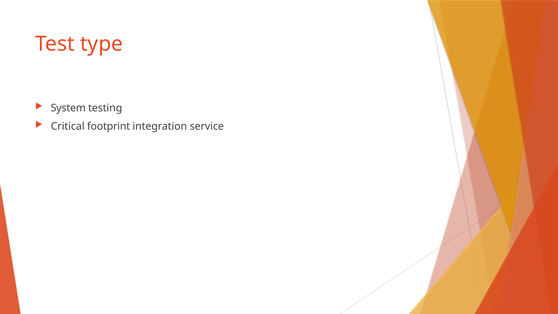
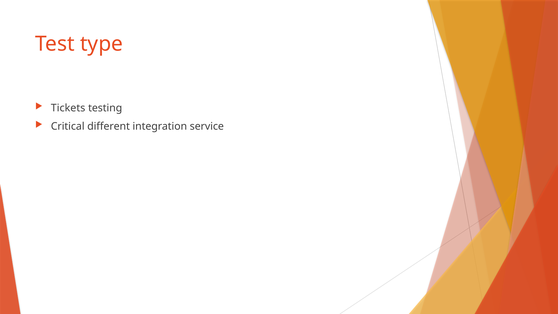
System: System -> Tickets
footprint: footprint -> different
